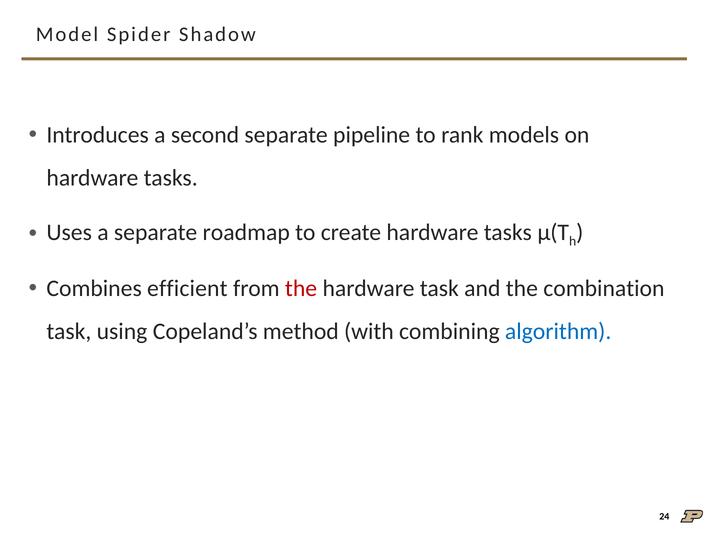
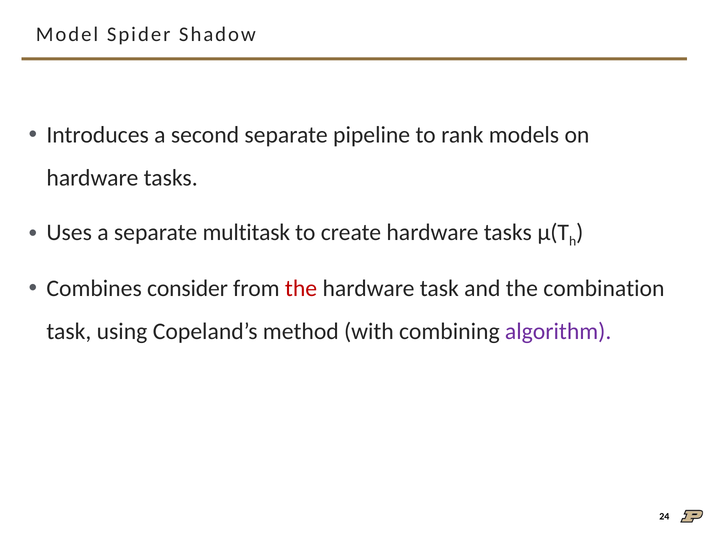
roadmap: roadmap -> multitask
efficient: efficient -> consider
algorithm colour: blue -> purple
